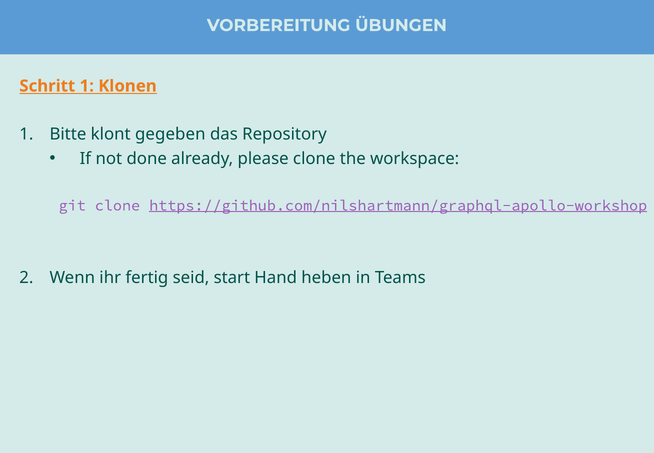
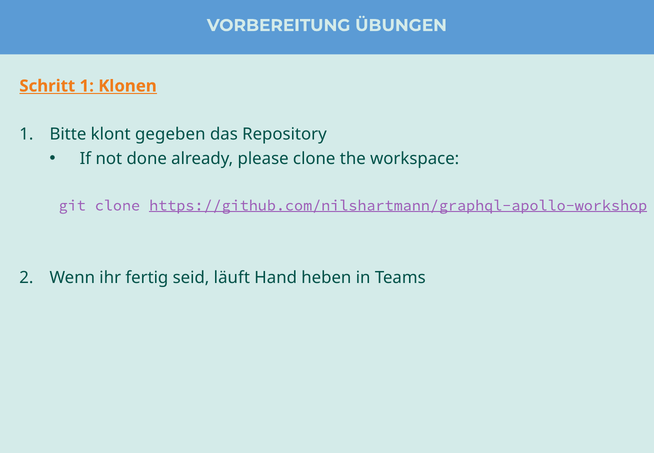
start: start -> läuft
